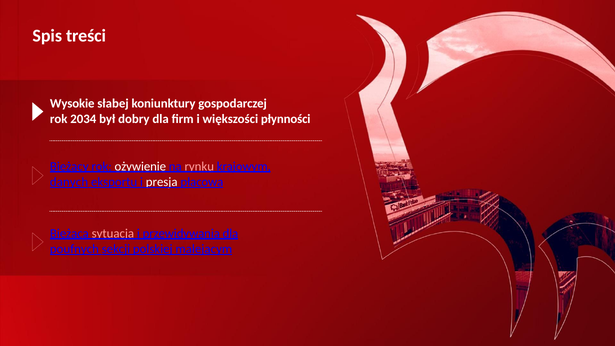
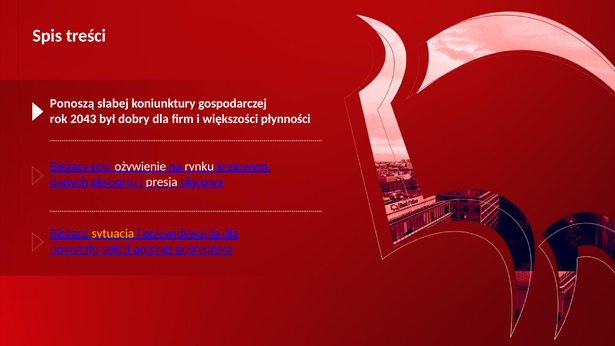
Wysokie: Wysokie -> Ponoszą
2034: 2034 -> 2043
rynku colour: pink -> white
sytuacja colour: pink -> yellow
poufnych: poufnych -> powstałe
malejącym: malejącym -> pośrednika
